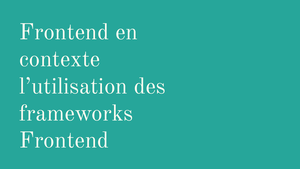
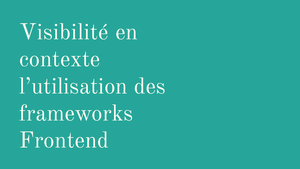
Frontend at (64, 32): Frontend -> Visibilité
